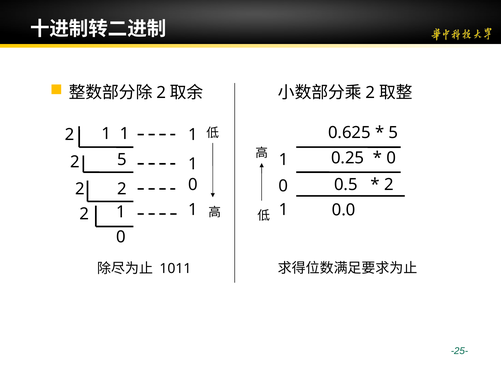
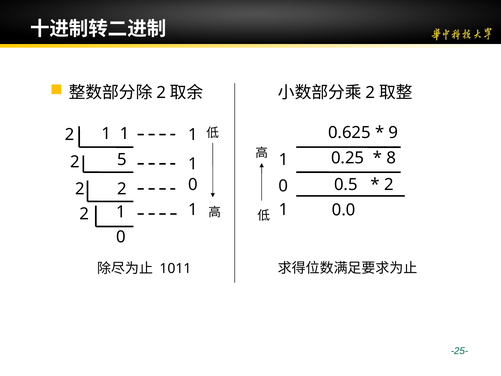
5 at (393, 133): 5 -> 9
0 at (391, 158): 0 -> 8
